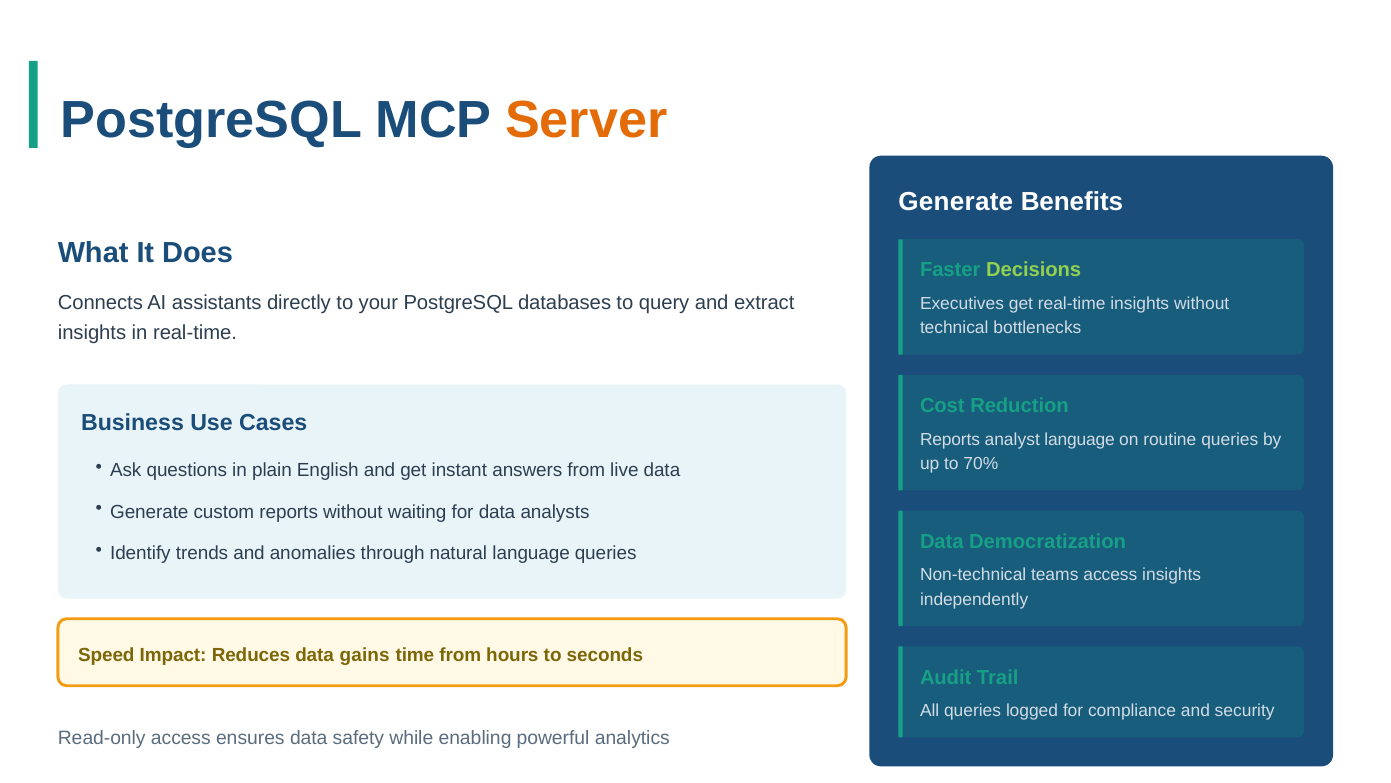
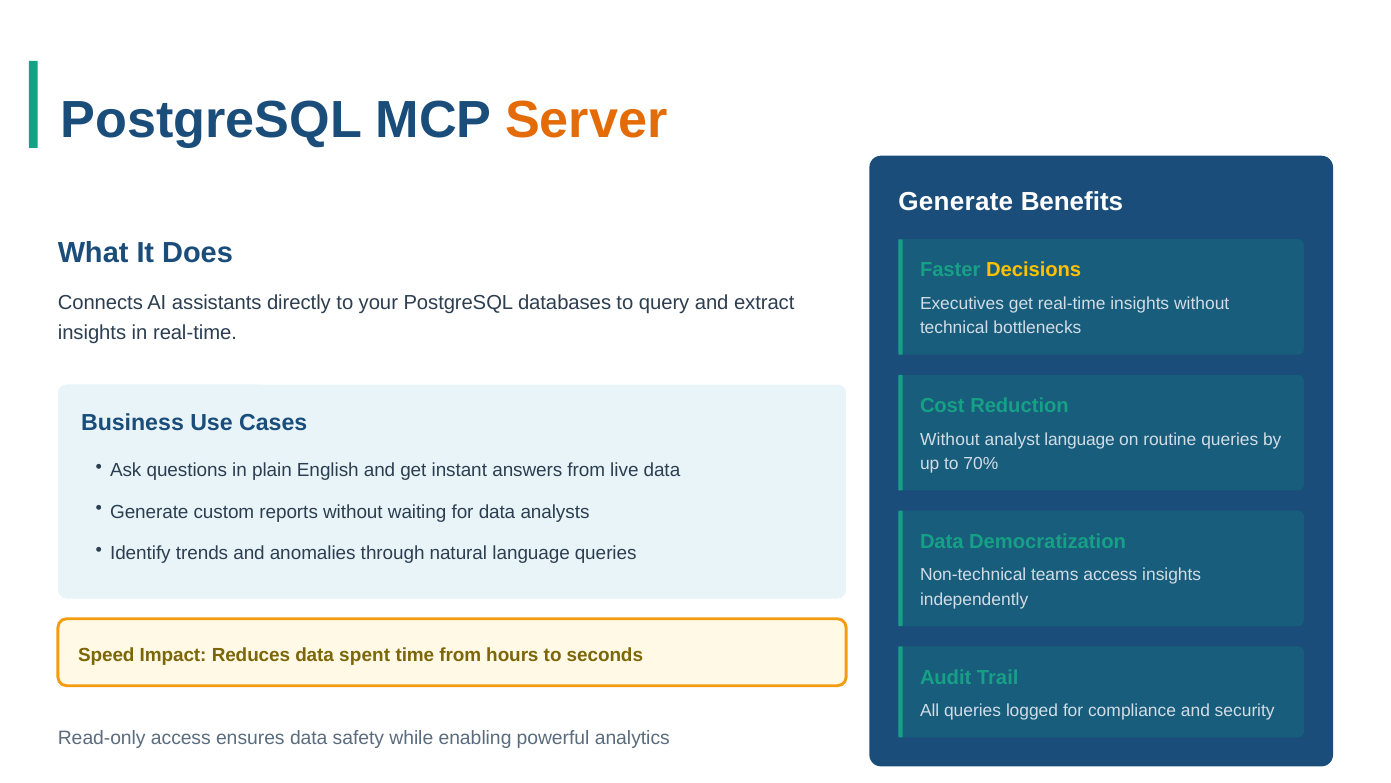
Decisions colour: light green -> yellow
Reports at (950, 439): Reports -> Without
gains: gains -> spent
